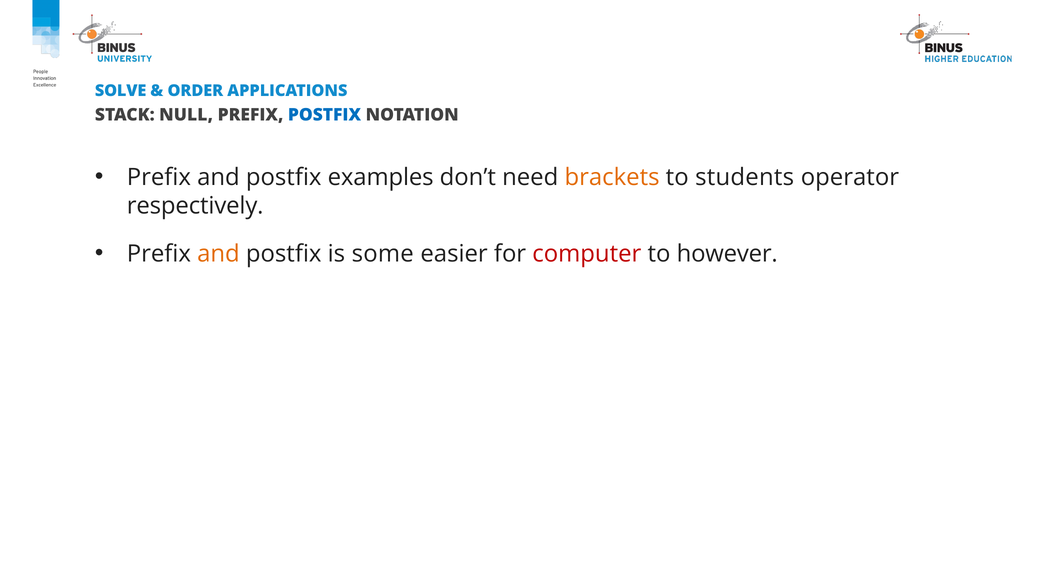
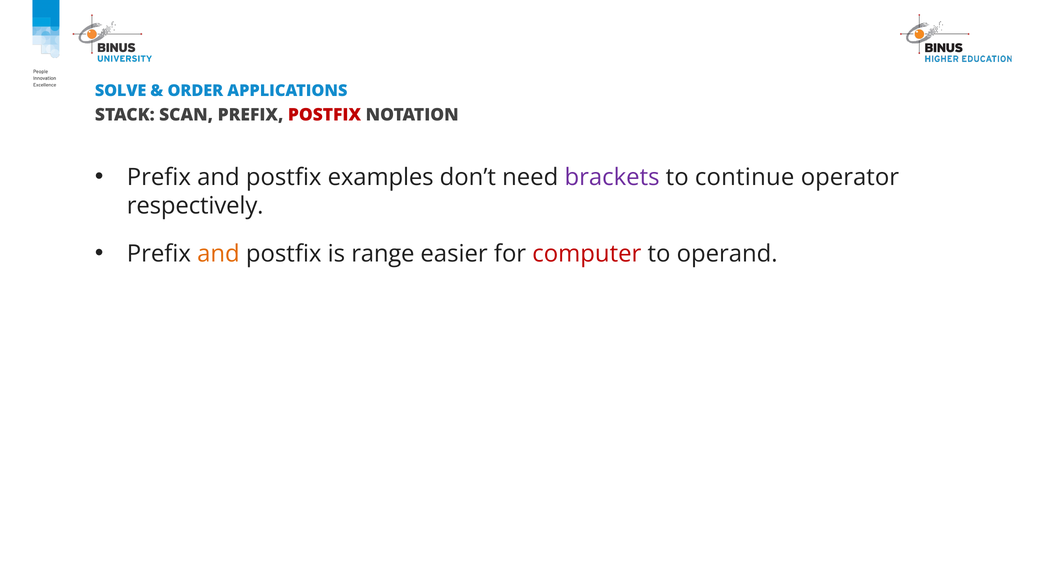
NULL: NULL -> SCAN
POSTFIX at (325, 115) colour: blue -> red
brackets colour: orange -> purple
students: students -> continue
some: some -> range
however: however -> operand
